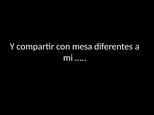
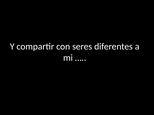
mesa: mesa -> seres
